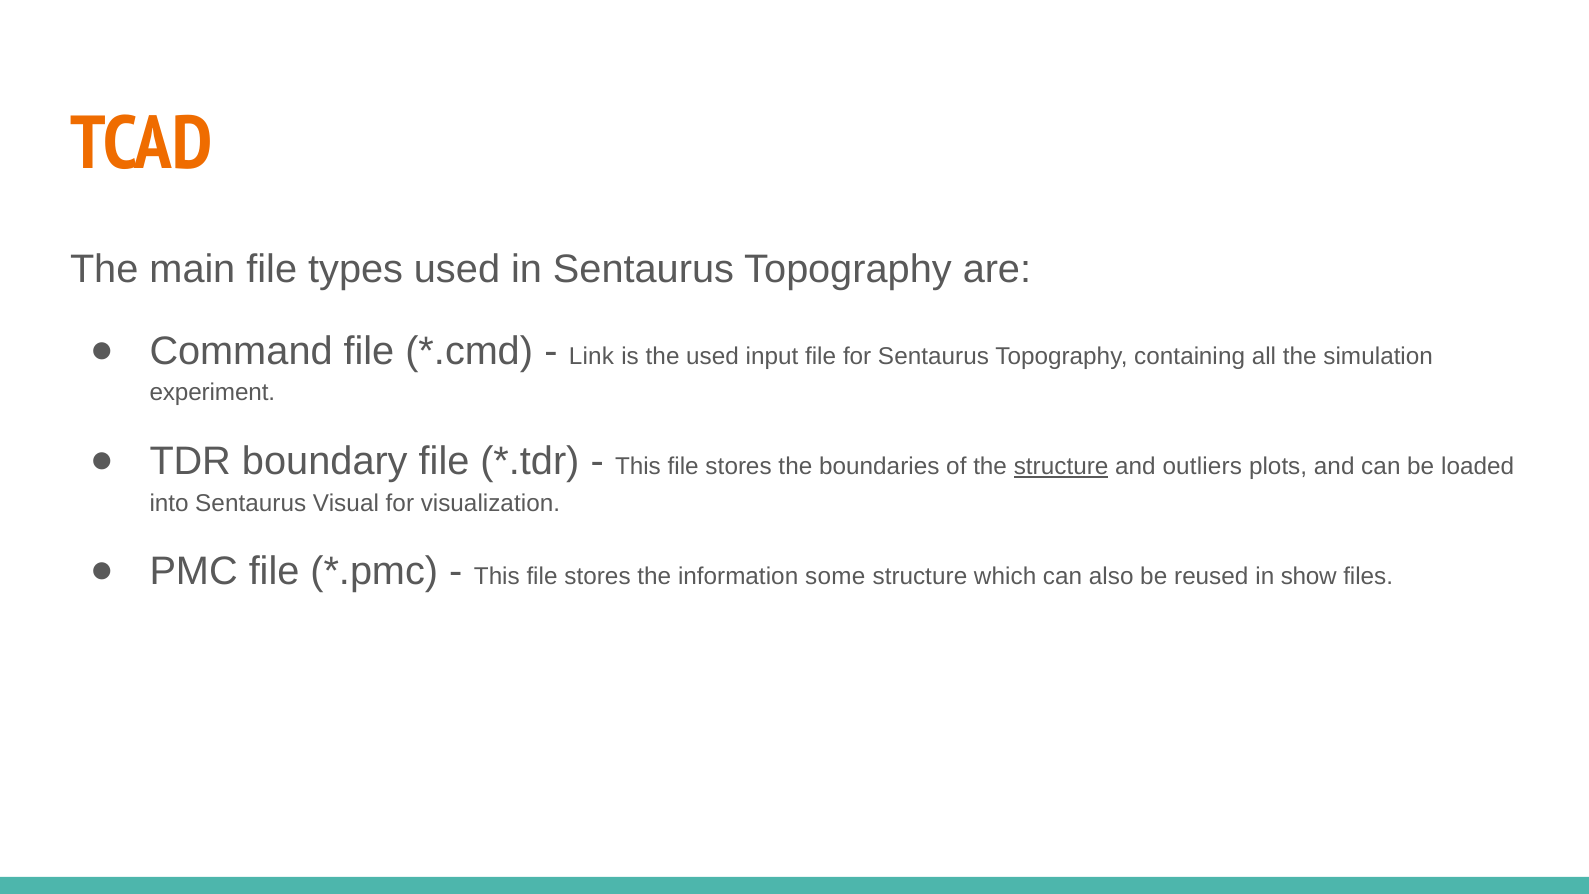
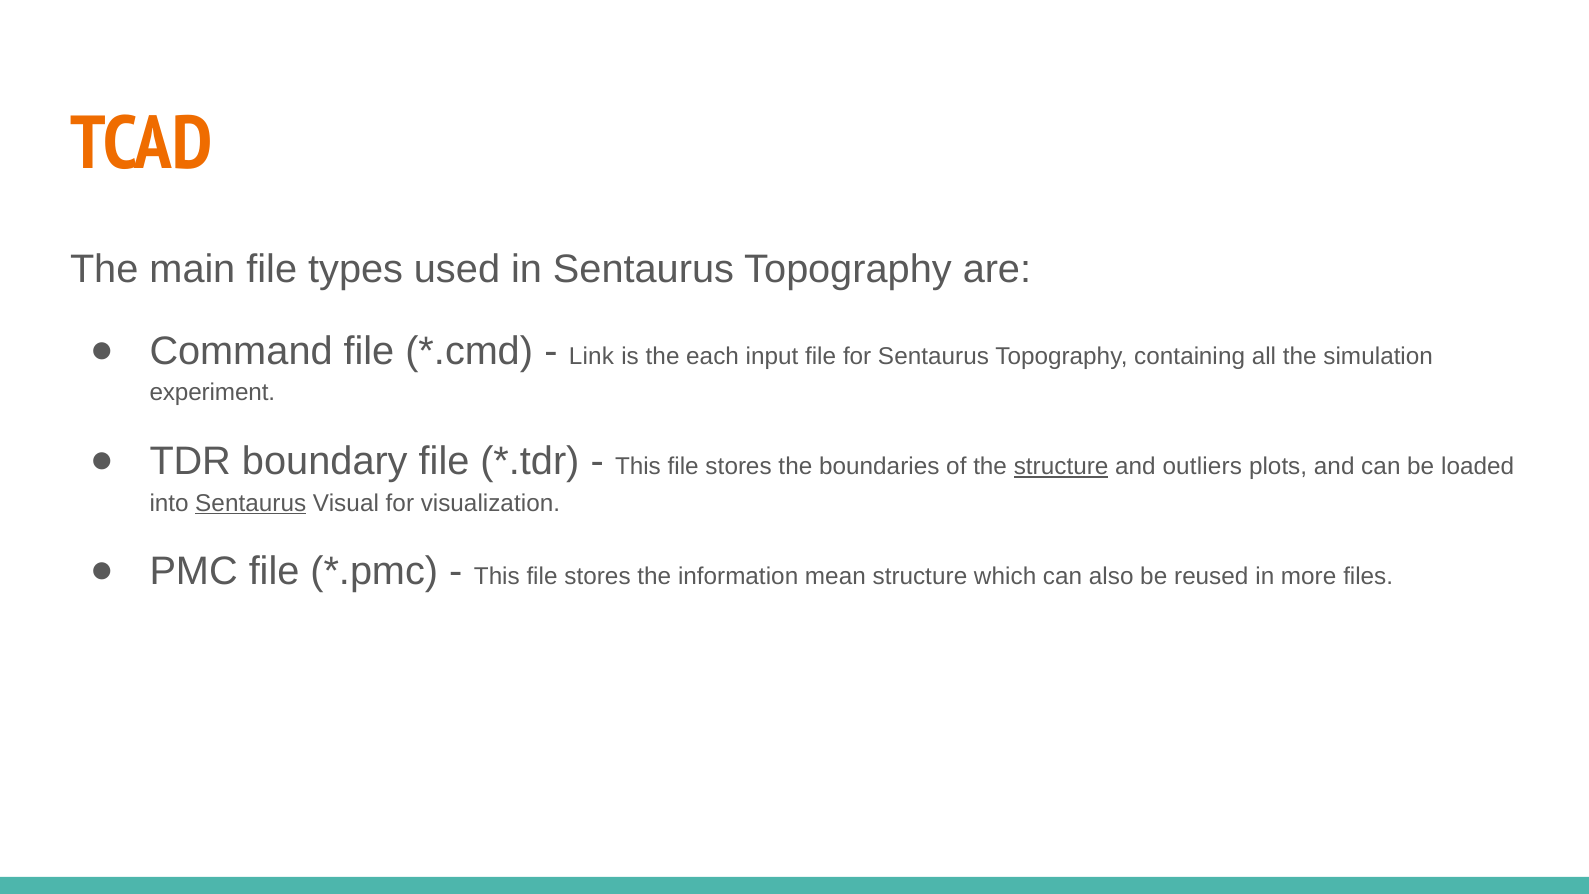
the used: used -> each
Sentaurus at (251, 503) underline: none -> present
some: some -> mean
show: show -> more
